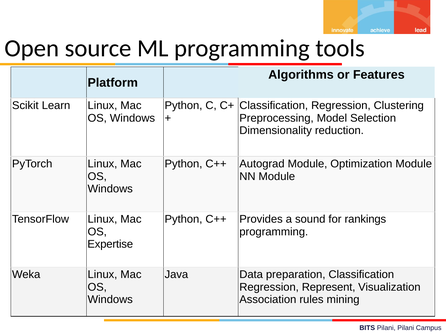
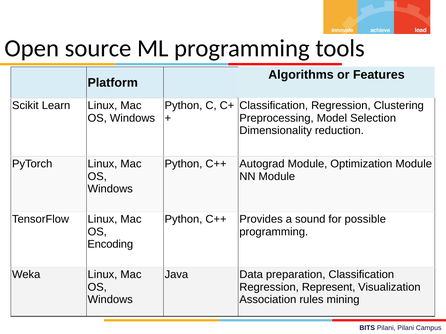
rankings: rankings -> possible
Expertise: Expertise -> Encoding
